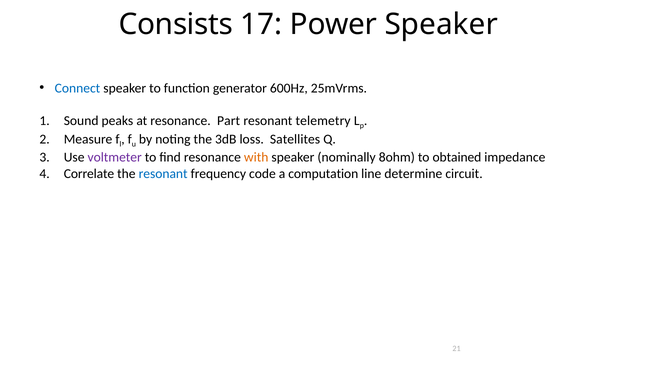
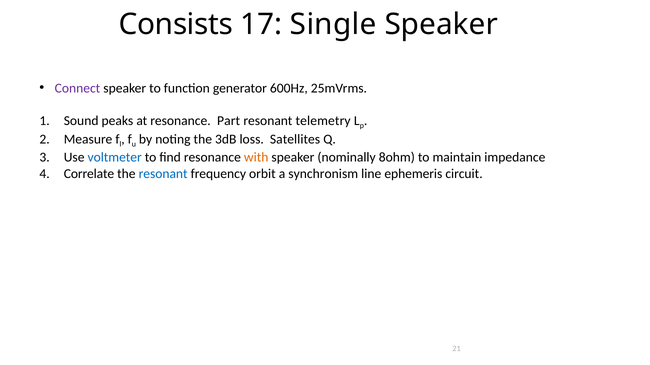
Power: Power -> Single
Connect colour: blue -> purple
voltmeter colour: purple -> blue
obtained: obtained -> maintain
code: code -> orbit
computation: computation -> synchronism
determine: determine -> ephemeris
